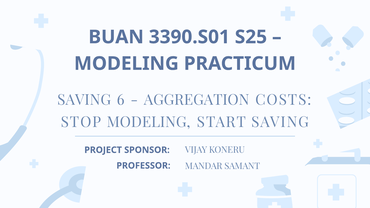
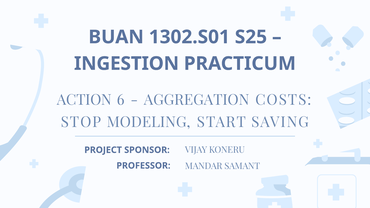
3390.S01: 3390.S01 -> 1302.S01
MODELING at (126, 64): MODELING -> INGESTION
SAVING at (84, 100): SAVING -> ACTION
